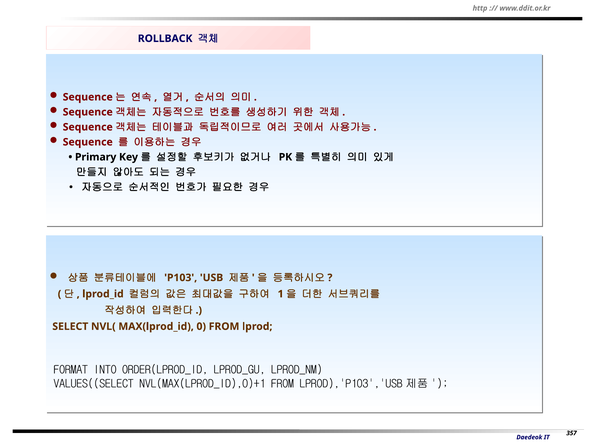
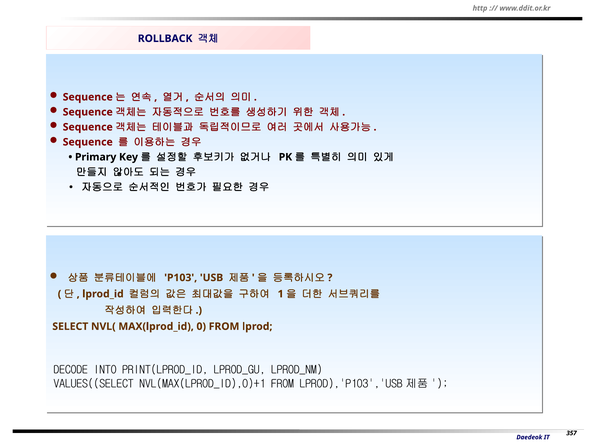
FORMAT: FORMAT -> DECODE
ORDER(LPROD_ID: ORDER(LPROD_ID -> PRINT(LPROD_ID
